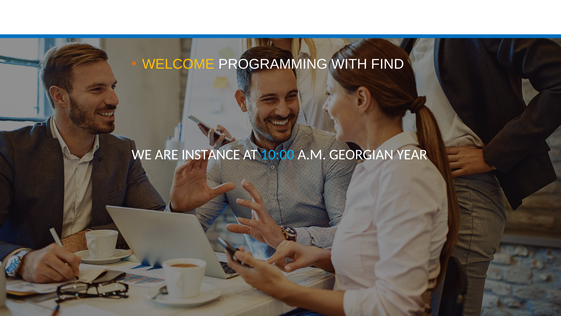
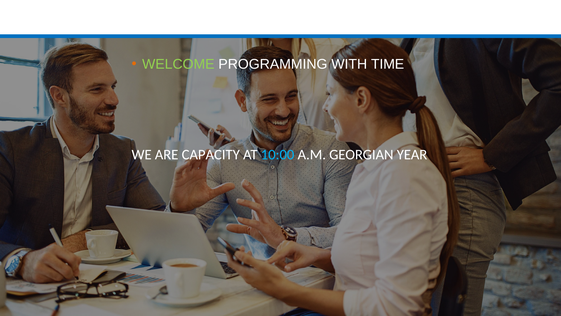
WELCOME colour: yellow -> light green
FIND: FIND -> TIME
INSTANCE: INSTANCE -> CAPACITY
